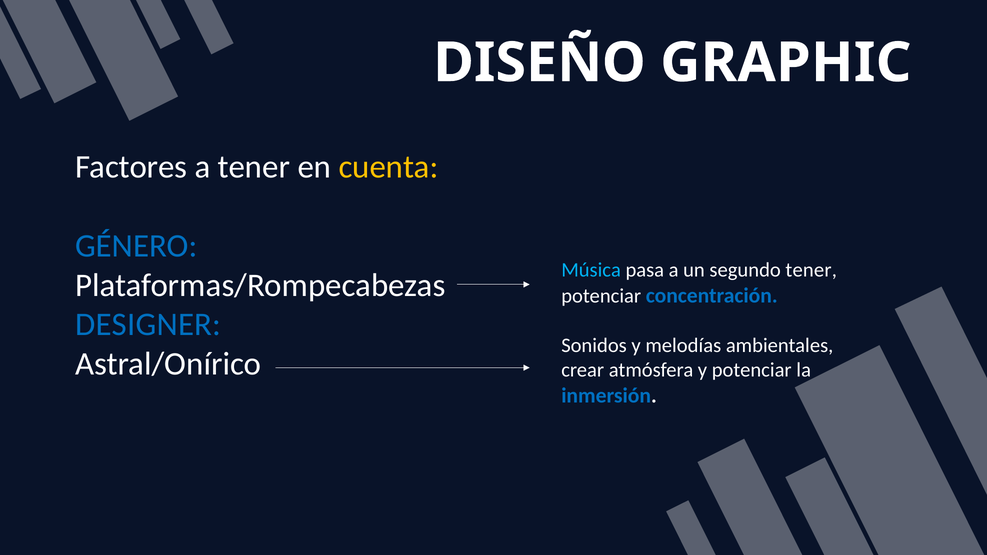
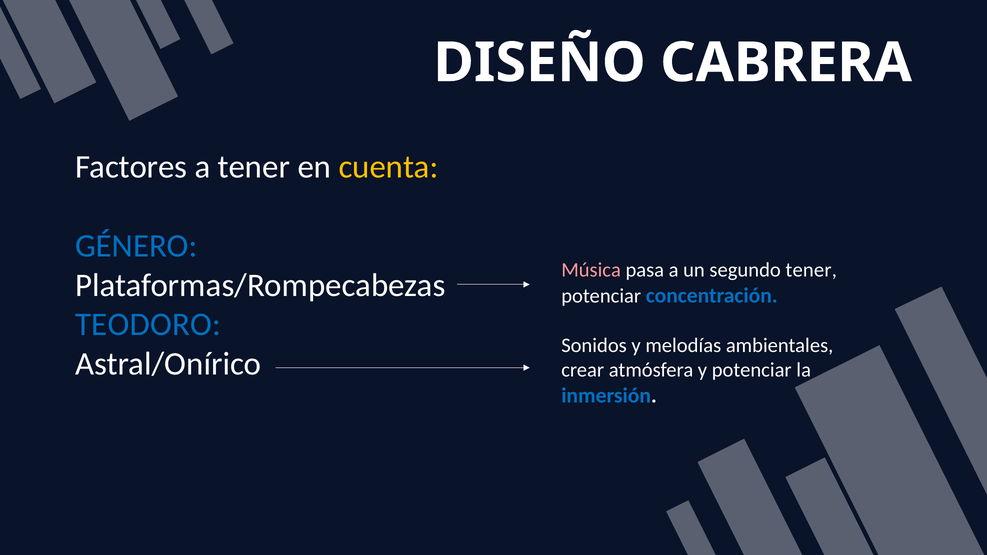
GRAPHIC: GRAPHIC -> CABRERA
Música colour: light blue -> pink
DESIGNER: DESIGNER -> TEODORO
